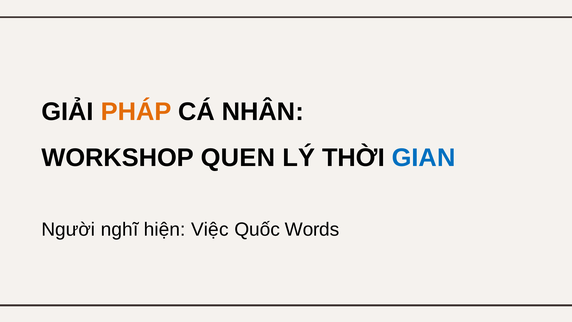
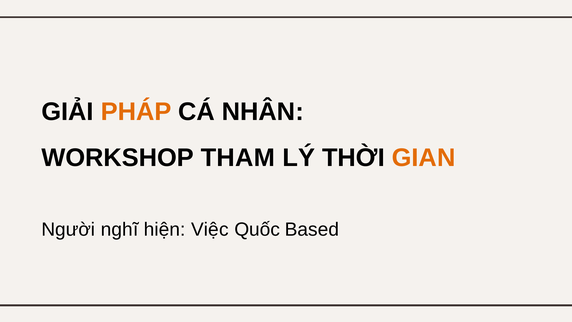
QUEN: QUEN -> THAM
GIAN colour: blue -> orange
Words: Words -> Based
